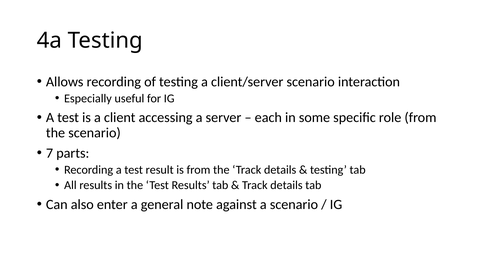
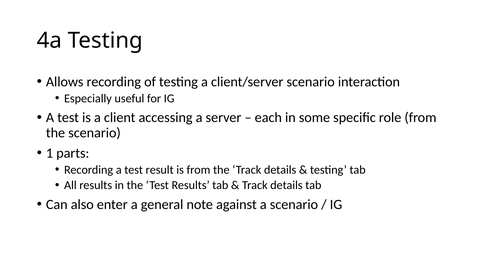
7: 7 -> 1
